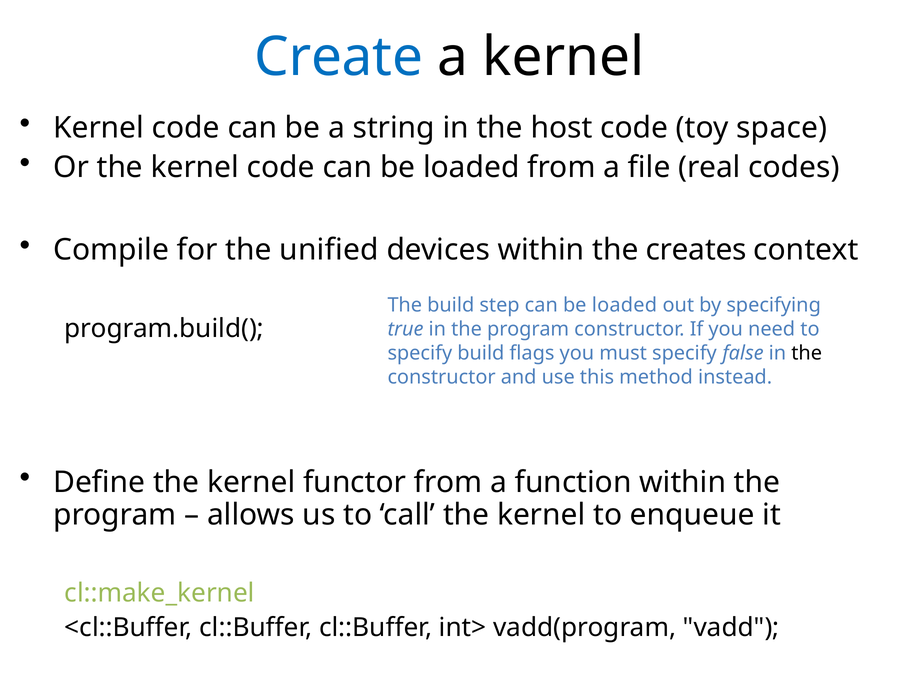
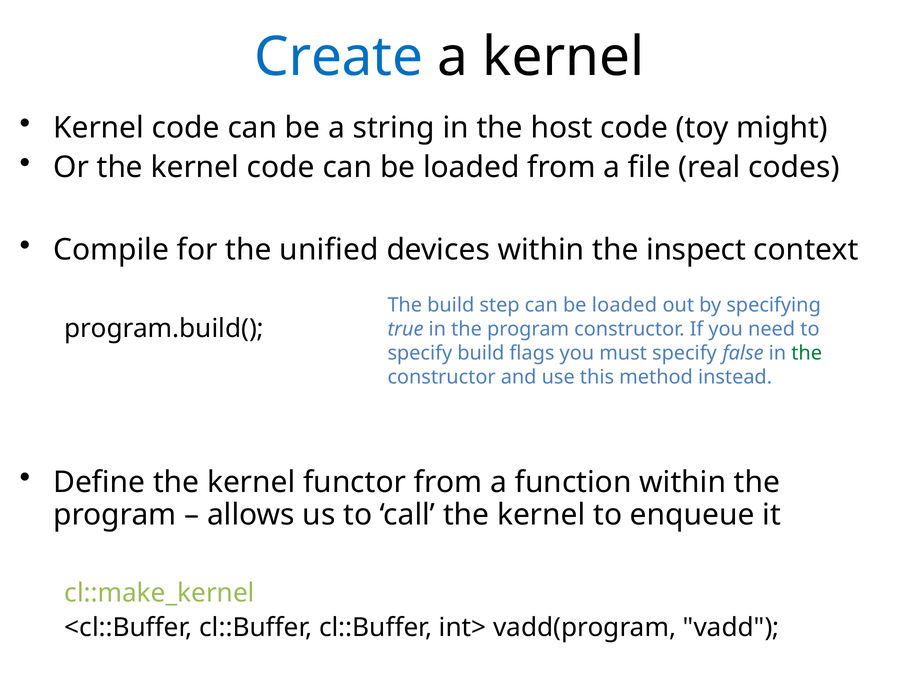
space: space -> might
creates: creates -> inspect
the at (807, 353) colour: black -> green
